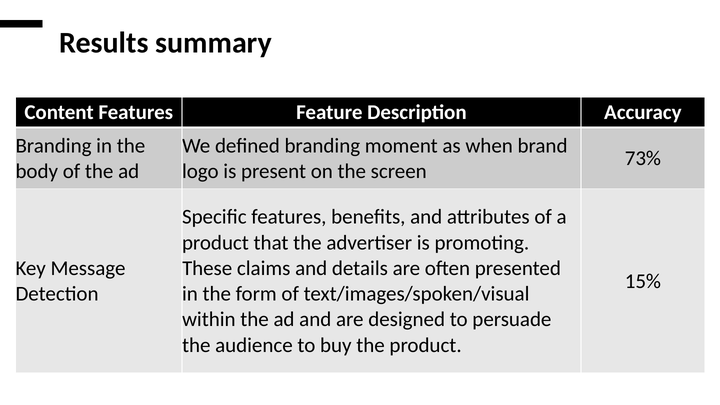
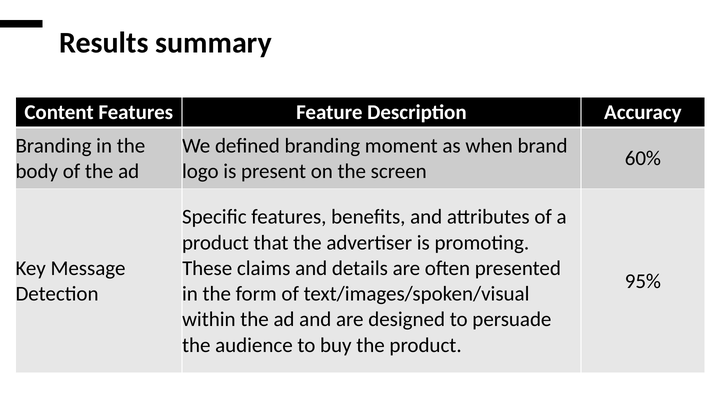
73%: 73% -> 60%
15%: 15% -> 95%
